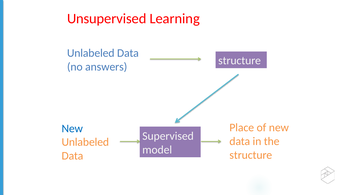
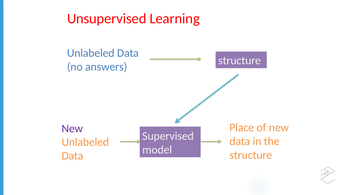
New at (72, 129) colour: blue -> purple
